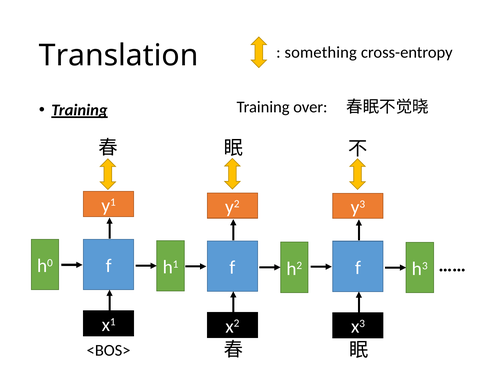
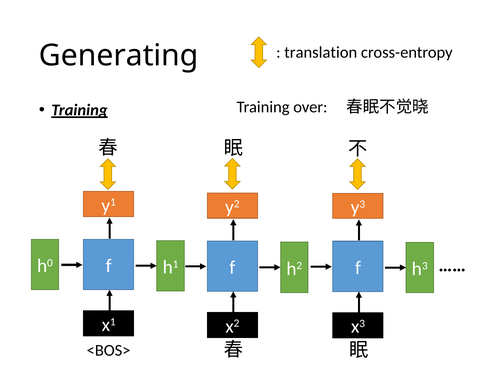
something: something -> translation
Translation: Translation -> Generating
